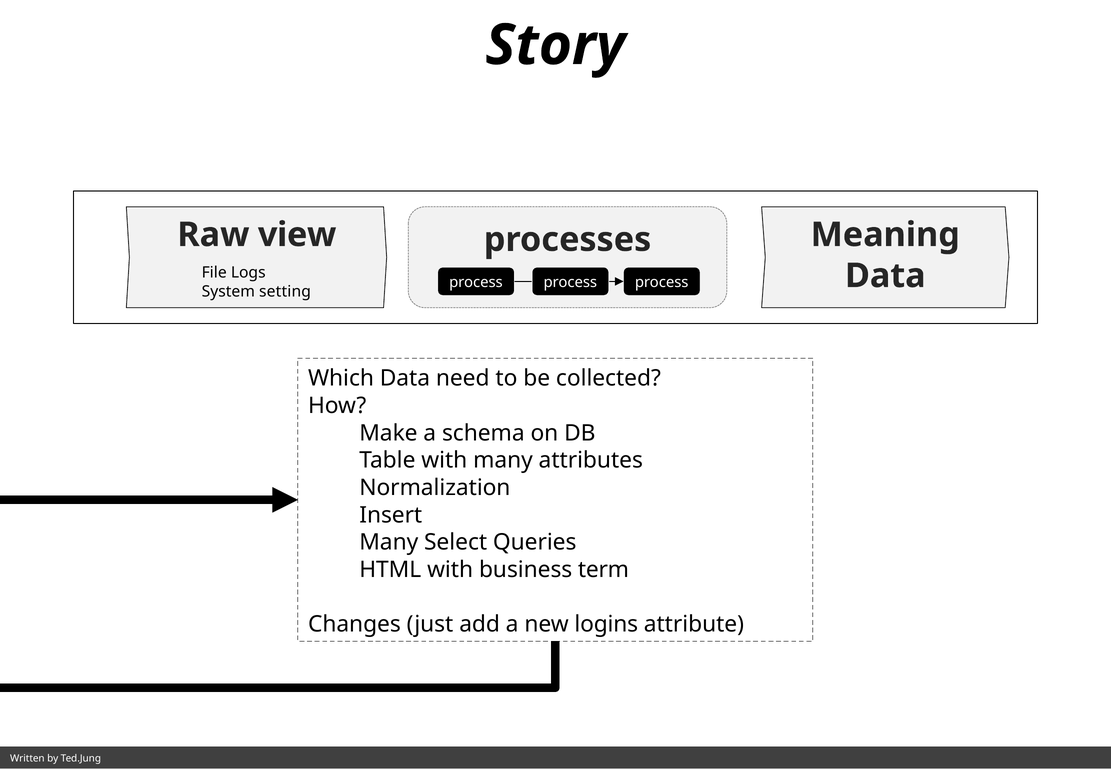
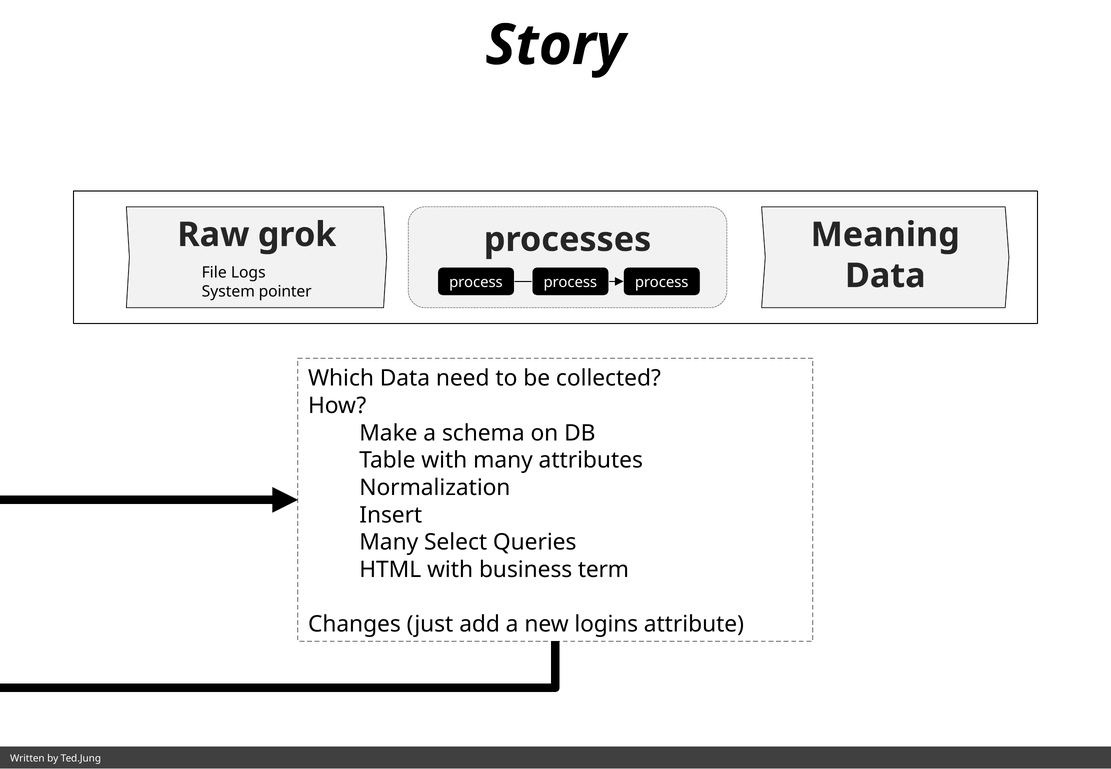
view: view -> grok
setting: setting -> pointer
